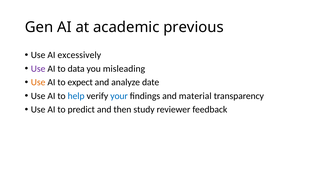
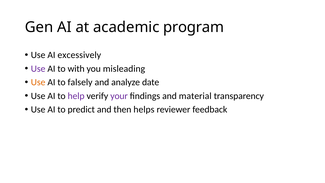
previous: previous -> program
data: data -> with
expect: expect -> falsely
help colour: blue -> purple
your colour: blue -> purple
study: study -> helps
